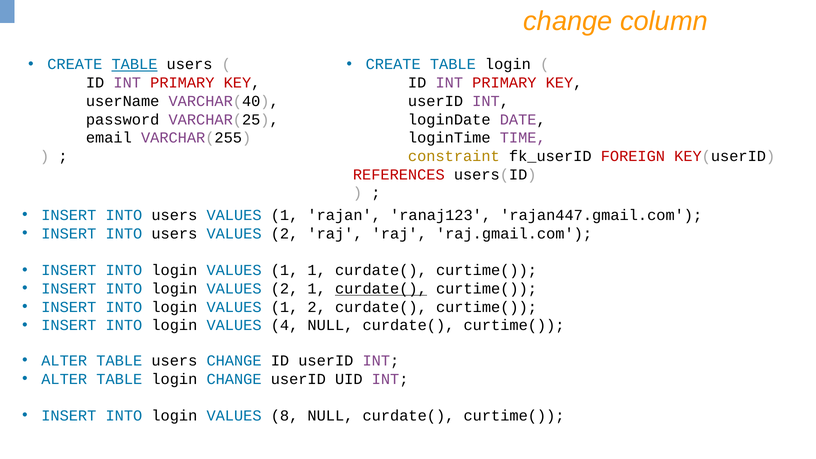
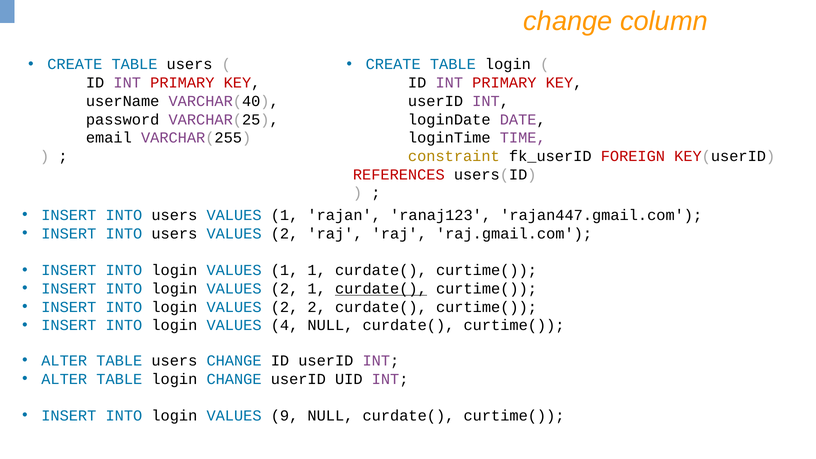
TABLE at (134, 64) underline: present -> none
1 at (285, 307): 1 -> 2
8: 8 -> 9
